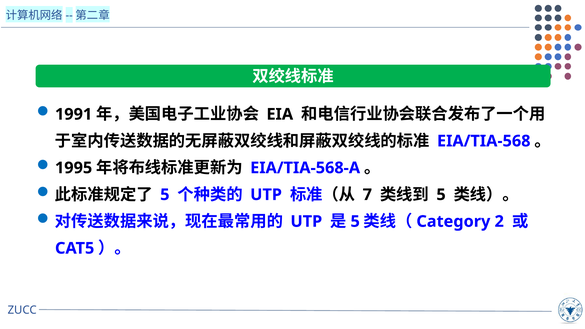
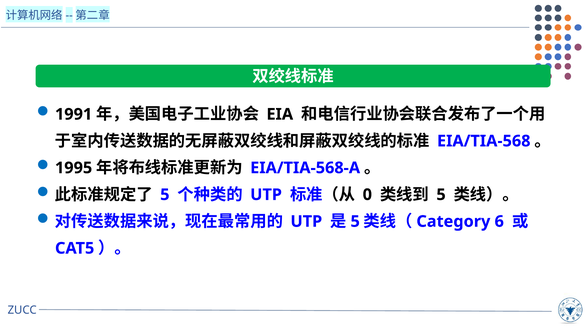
7: 7 -> 0
2: 2 -> 6
